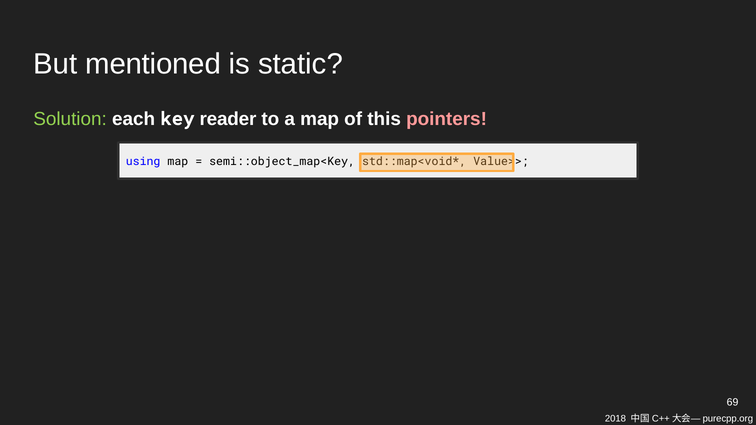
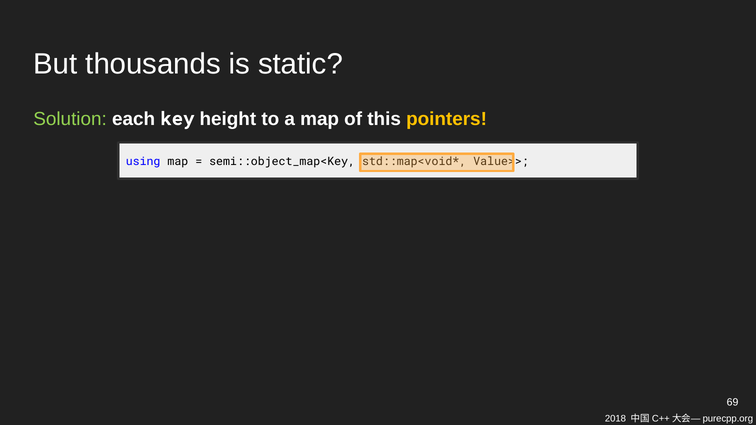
mentioned: mentioned -> thousands
reader: reader -> height
pointers colour: pink -> yellow
